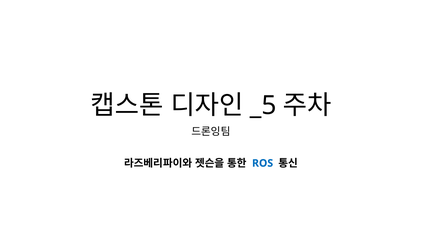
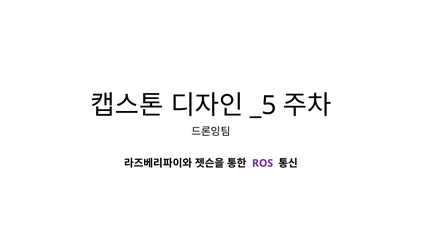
ROS colour: blue -> purple
